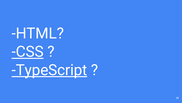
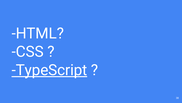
CSS underline: present -> none
